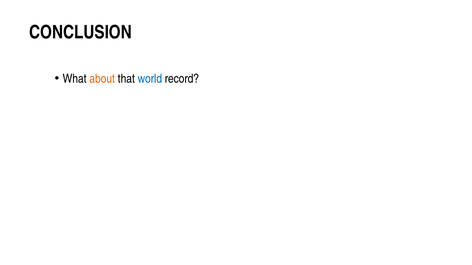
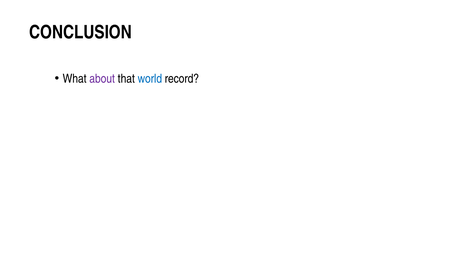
about colour: orange -> purple
